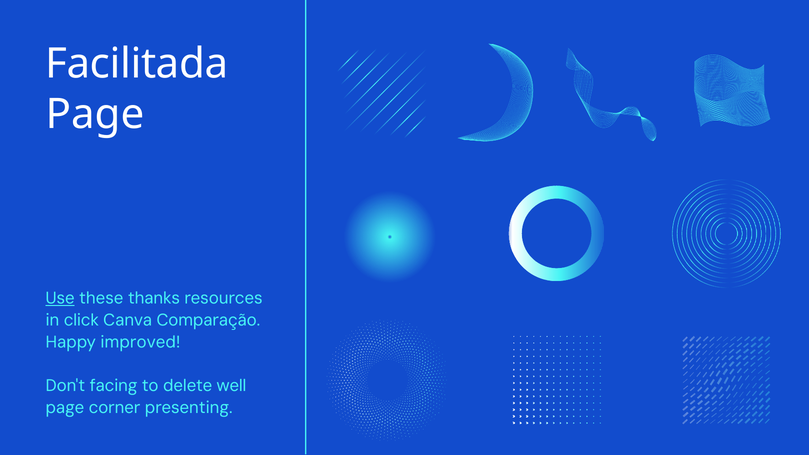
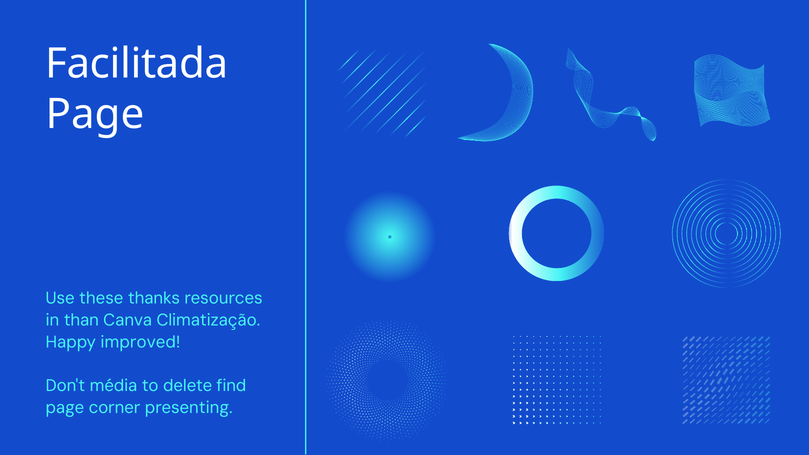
Use underline: present -> none
click: click -> than
Comparação: Comparação -> Climatização
facing: facing -> média
well: well -> find
